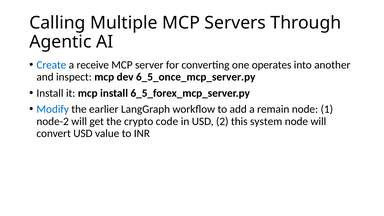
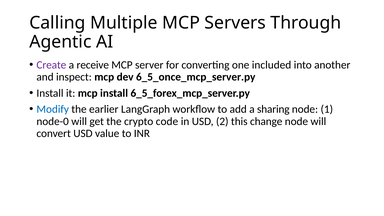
Create colour: blue -> purple
operates: operates -> included
remain: remain -> sharing
node-2: node-2 -> node-0
system: system -> change
